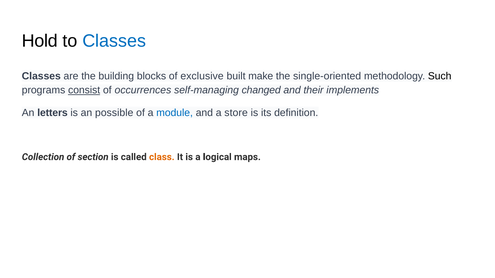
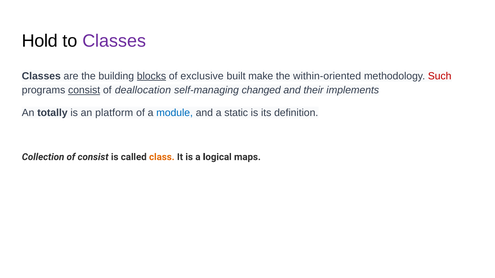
Classes at (114, 41) colour: blue -> purple
blocks underline: none -> present
single-oriented: single-oriented -> within-oriented
Such colour: black -> red
occurrences: occurrences -> deallocation
letters: letters -> totally
possible: possible -> platform
store: store -> static
of section: section -> consist
